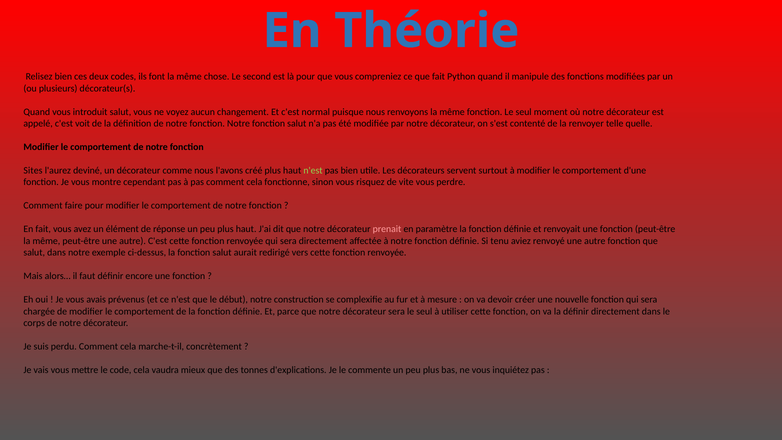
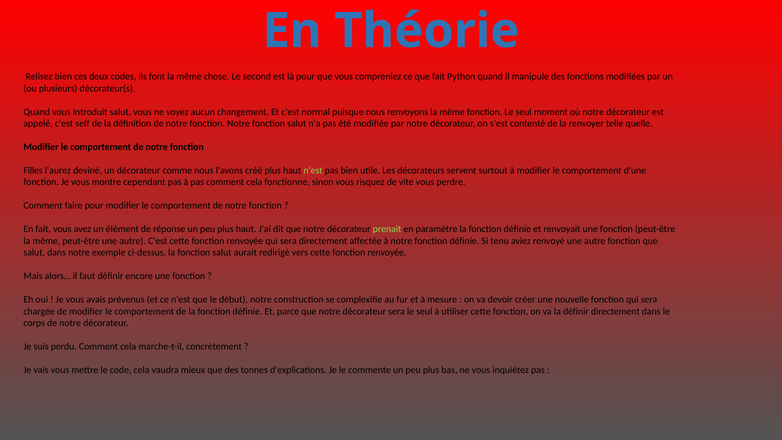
voit: voit -> self
Sites: Sites -> Filles
prenait colour: pink -> light green
